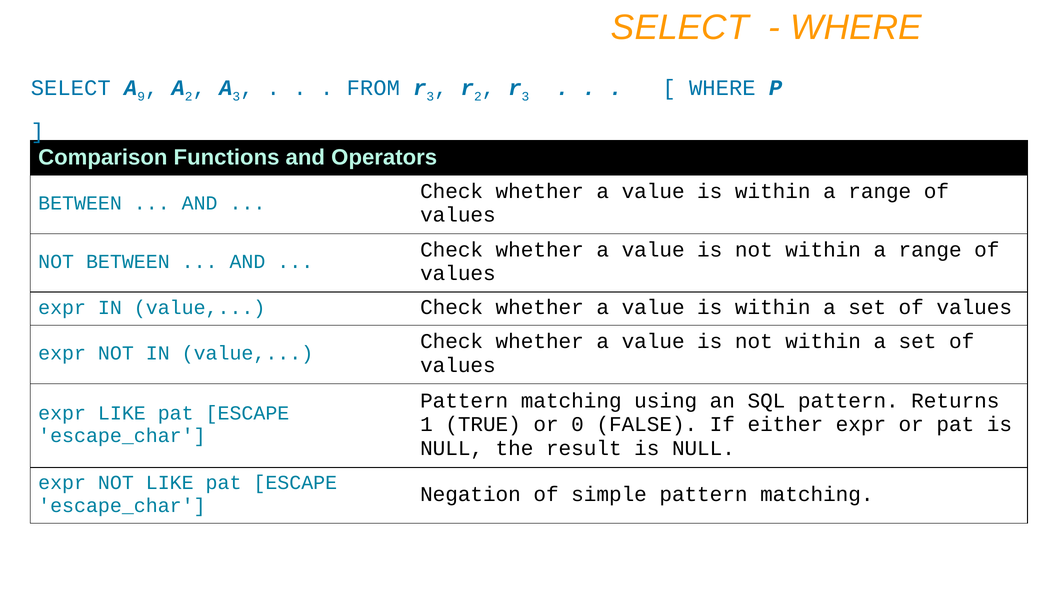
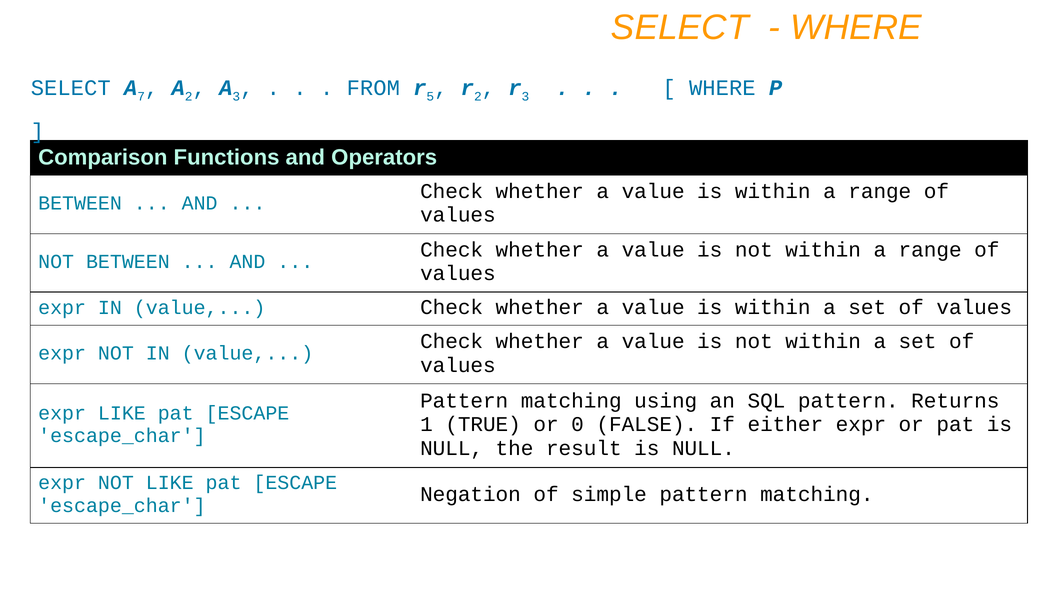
9: 9 -> 7
3 at (430, 96): 3 -> 5
